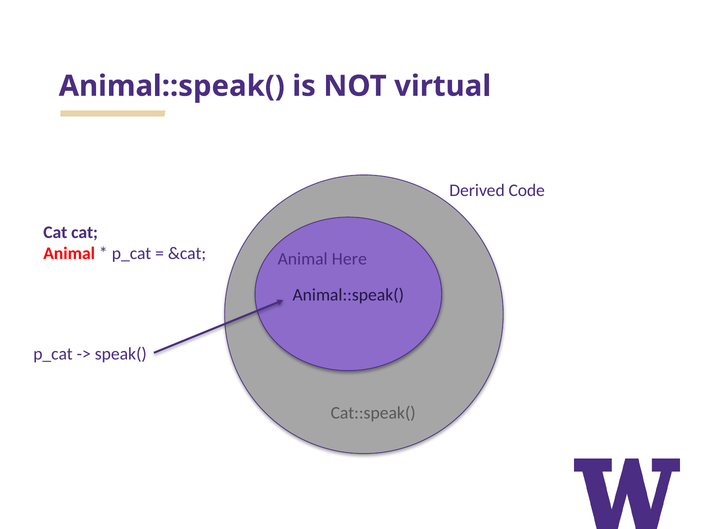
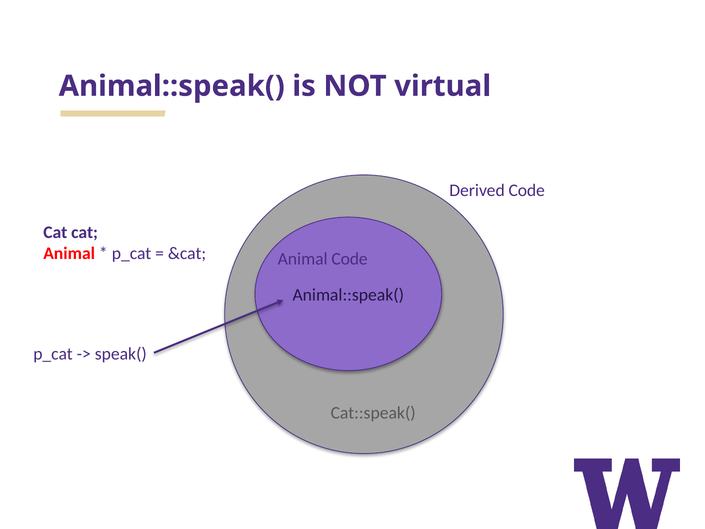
Animal Here: Here -> Code
